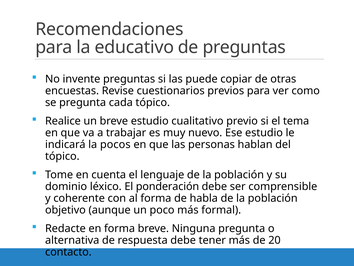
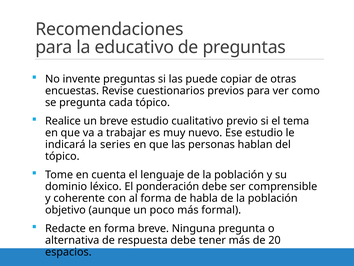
pocos: pocos -> series
contacto: contacto -> espacios
